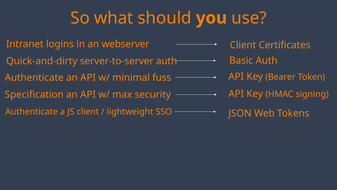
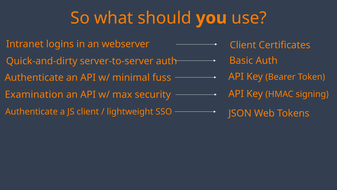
Specification: Specification -> Examination
